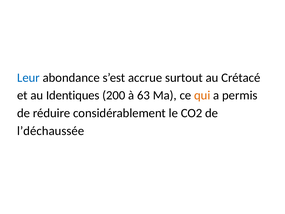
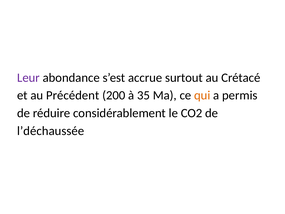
Leur colour: blue -> purple
Identiques: Identiques -> Précédent
63: 63 -> 35
